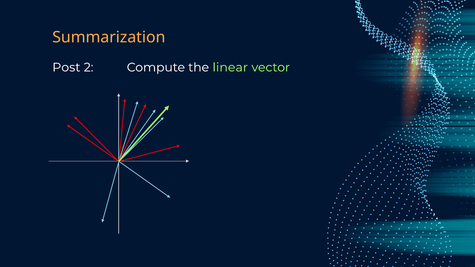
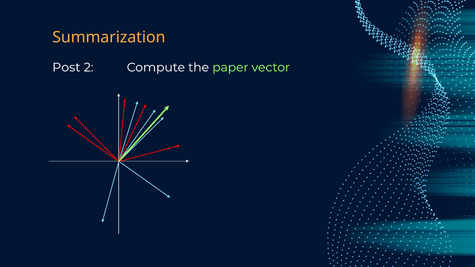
linear: linear -> paper
